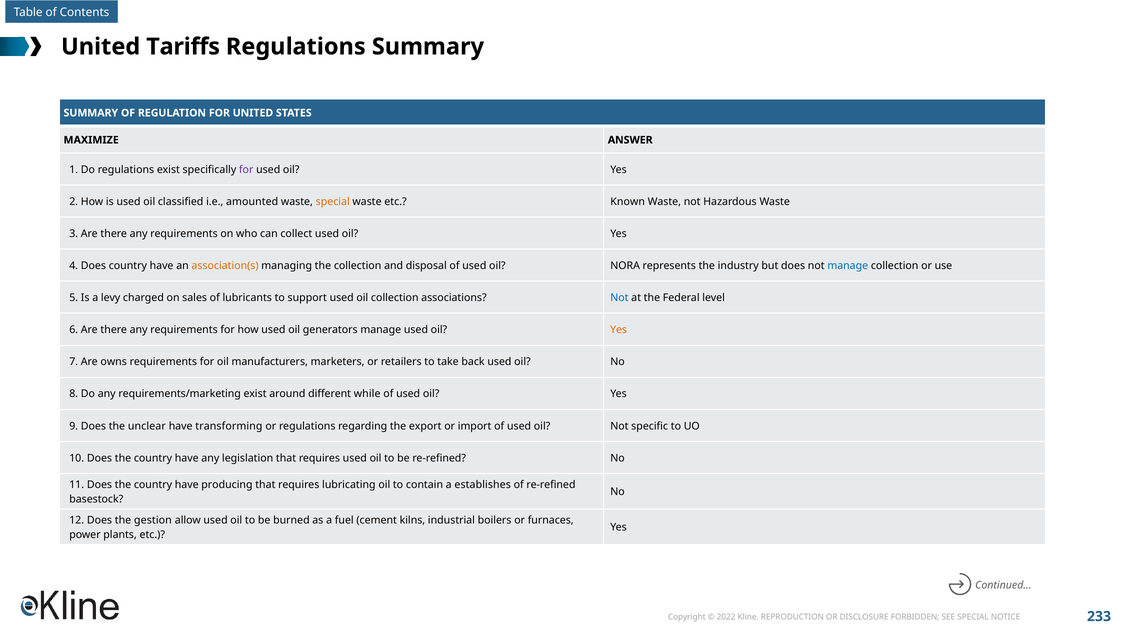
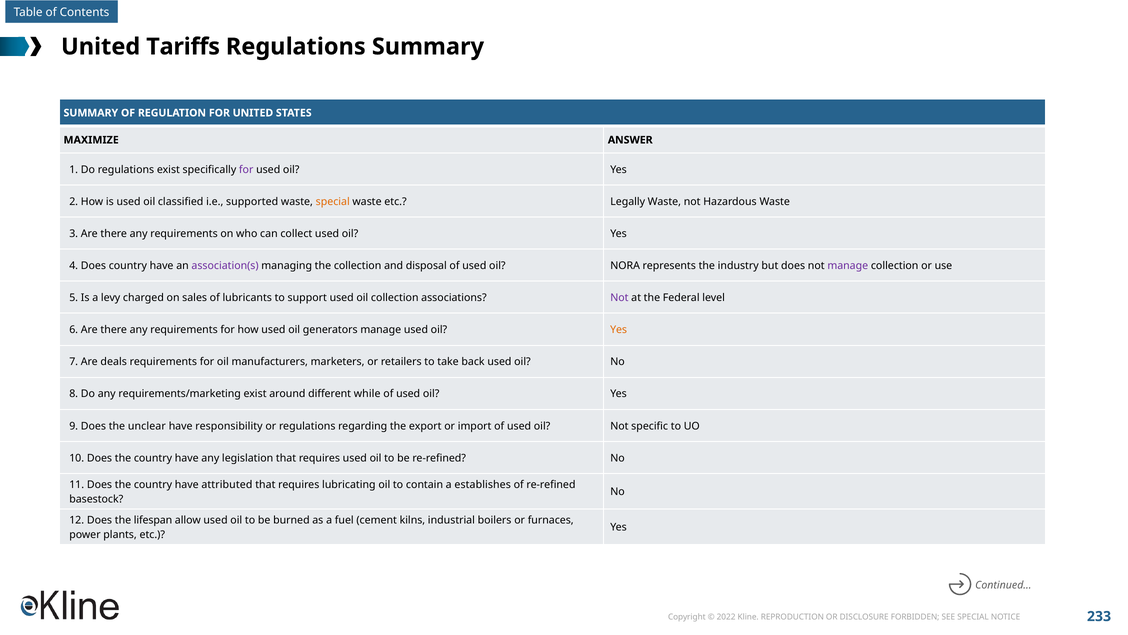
amounted: amounted -> supported
Known: Known -> Legally
association(s colour: orange -> purple
manage at (848, 266) colour: blue -> purple
Not at (619, 298) colour: blue -> purple
owns: owns -> deals
transforming: transforming -> responsibility
producing: producing -> attributed
gestion: gestion -> lifespan
